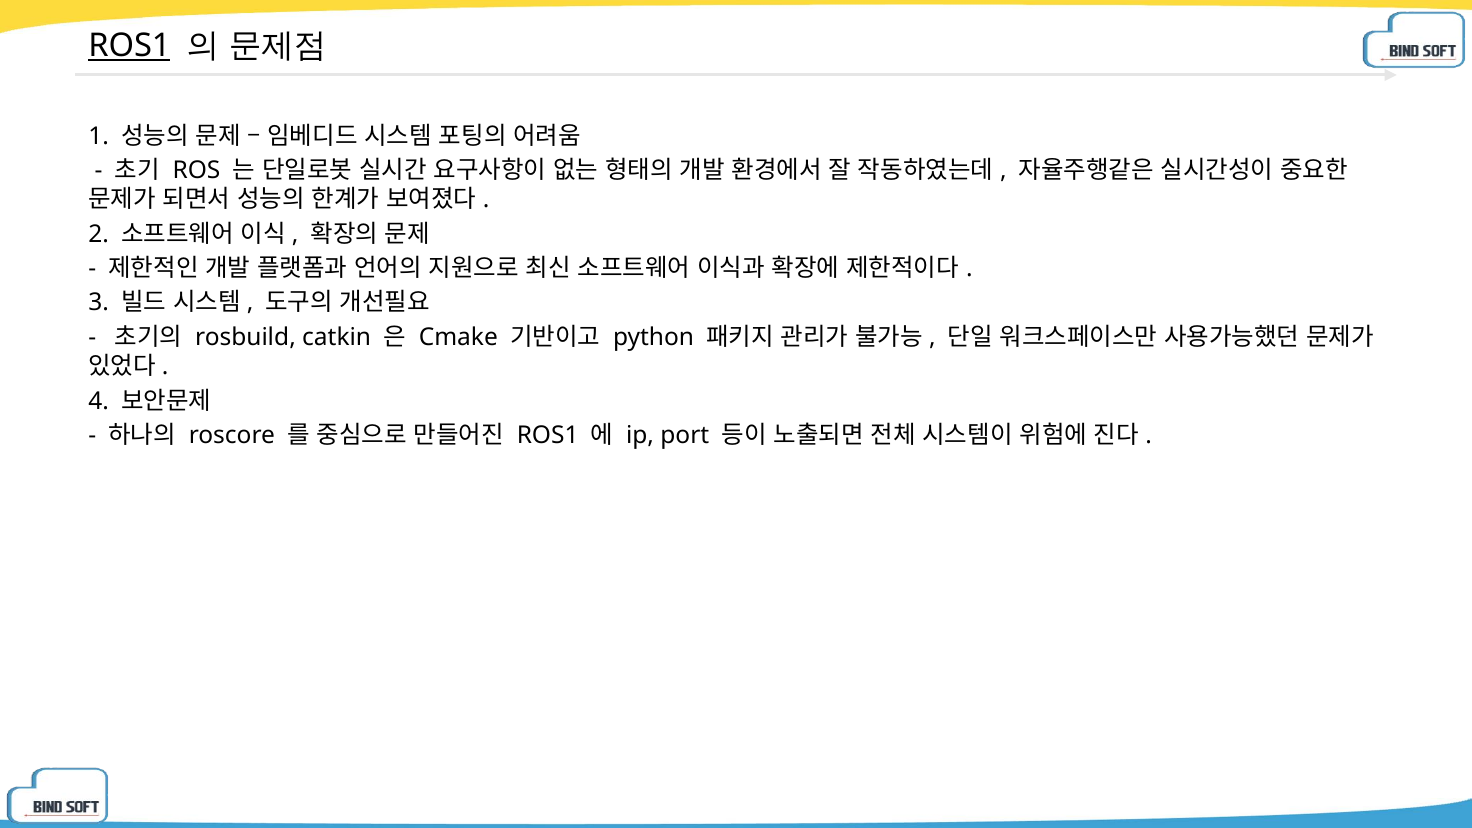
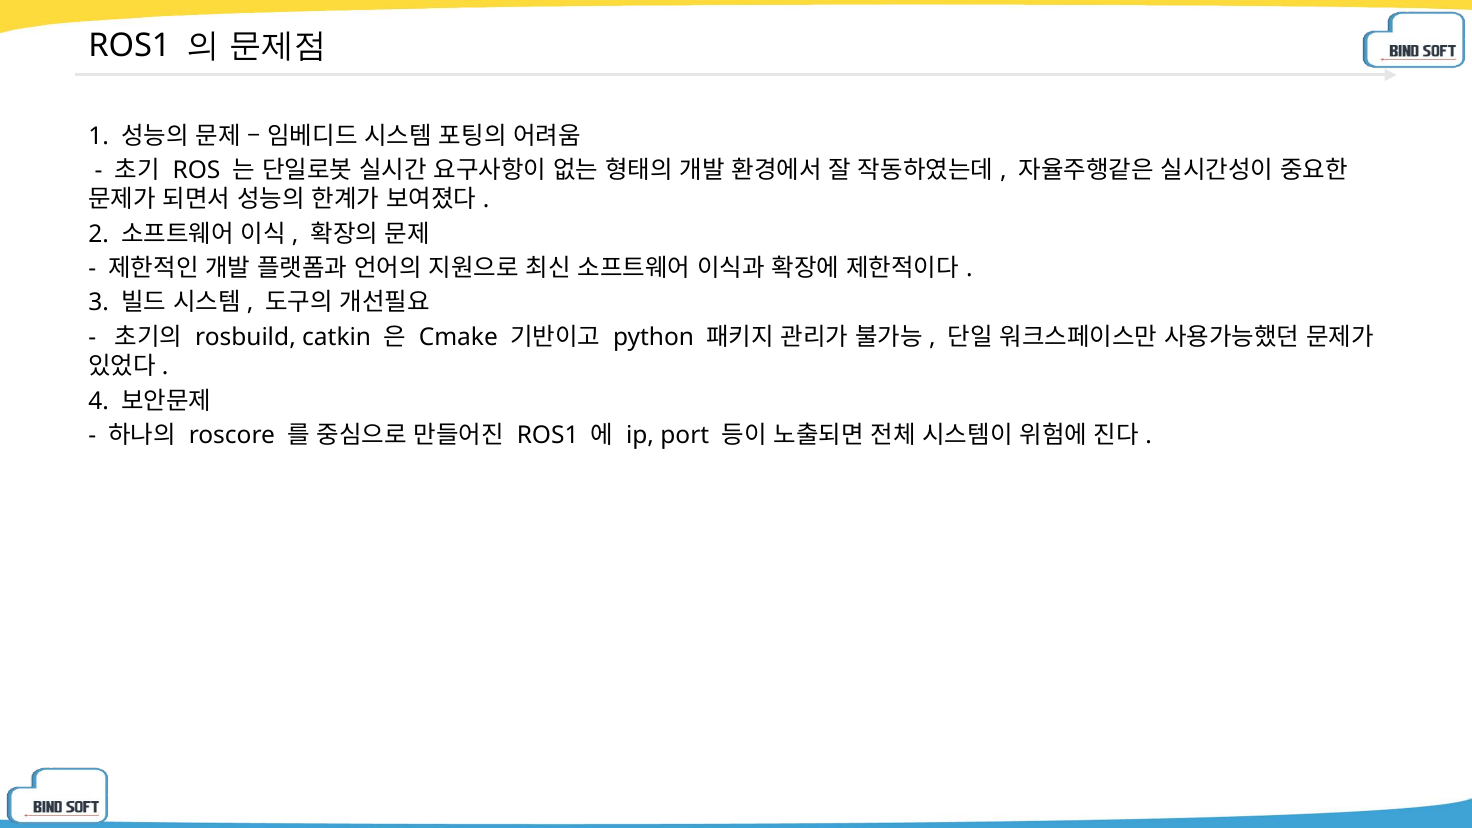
ROS1 at (129, 46) underline: present -> none
